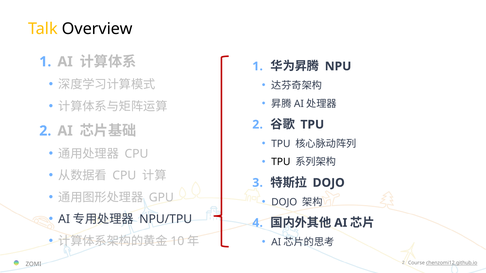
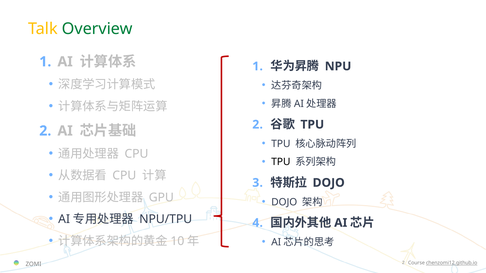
Overview colour: black -> green
